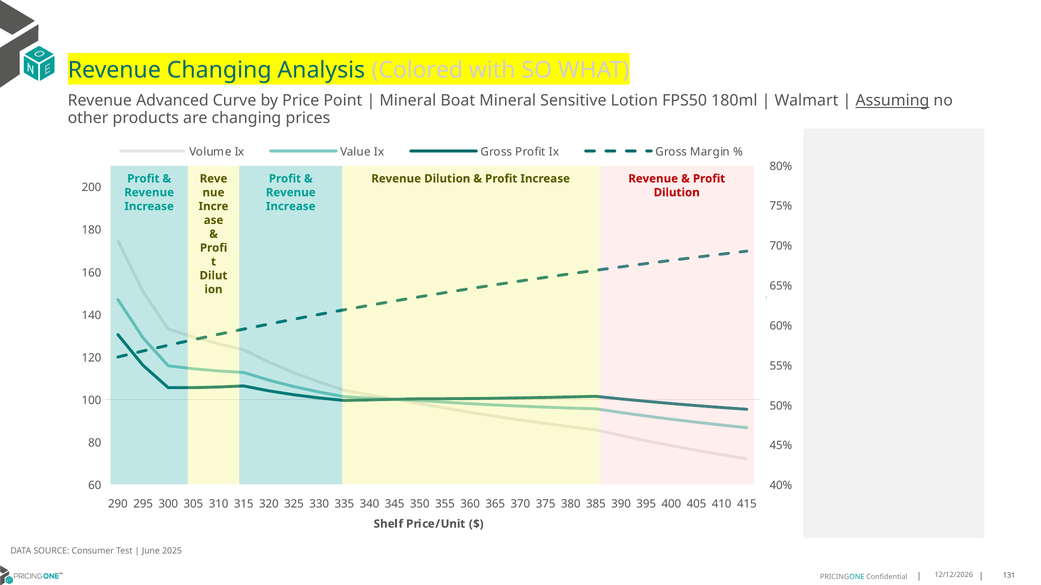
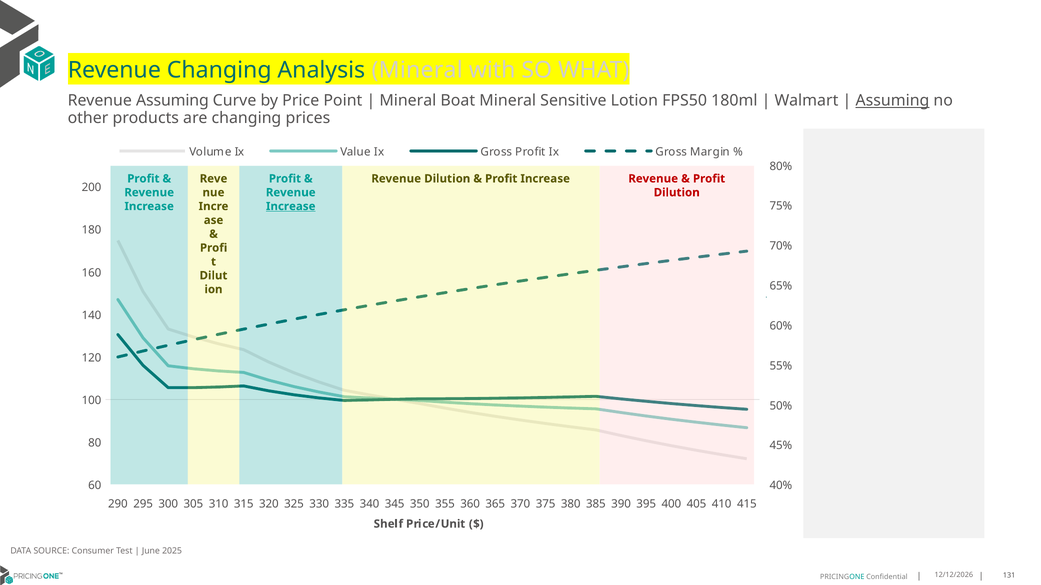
Analysis Colored: Colored -> Mineral
Revenue Advanced: Advanced -> Assuming
Increase at (291, 207) underline: none -> present
